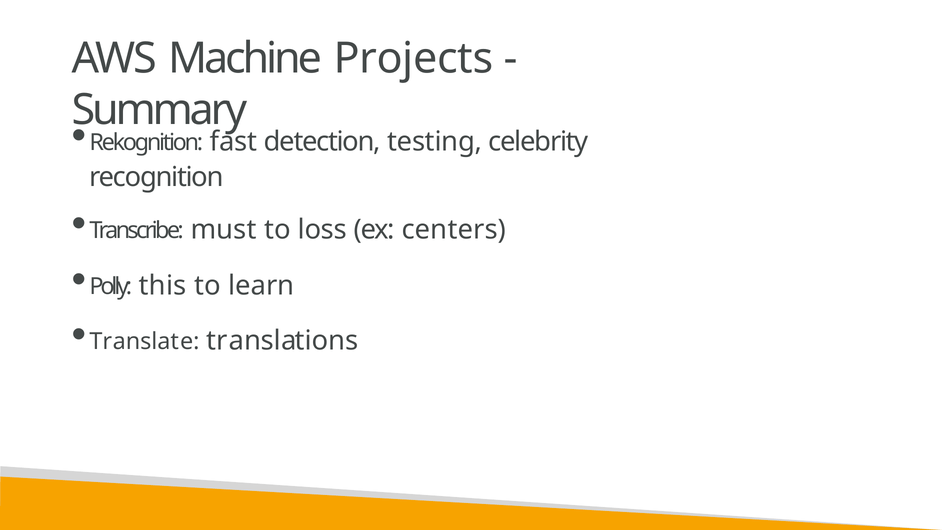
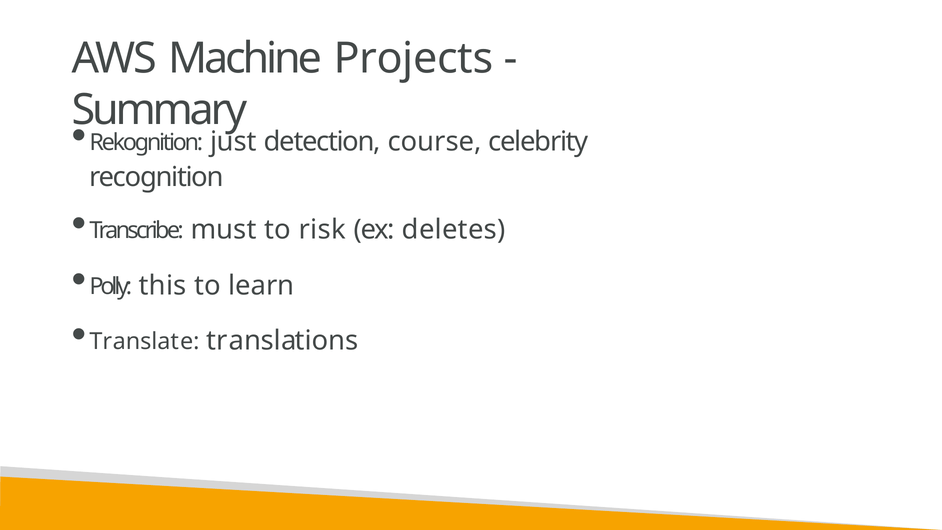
fast: fast -> just
testing: testing -> course
loss: loss -> risk
centers: centers -> deletes
